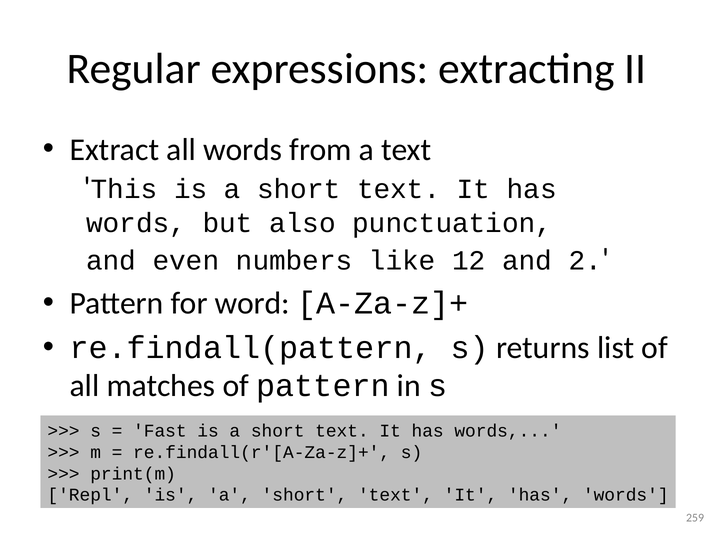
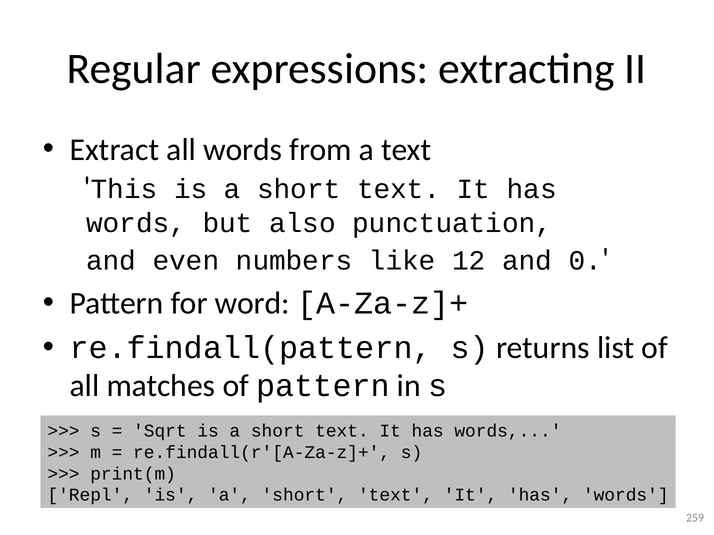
2: 2 -> 0
Fast: Fast -> Sqrt
